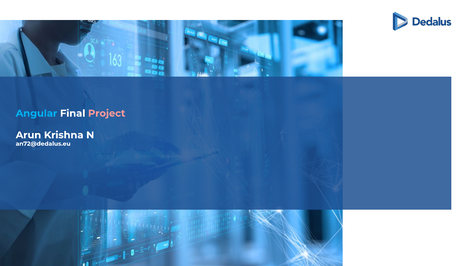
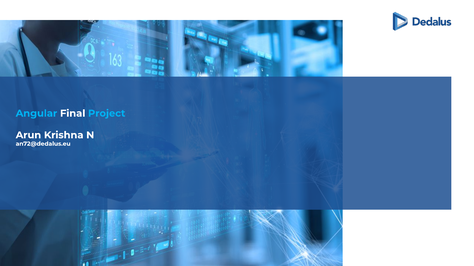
Project colour: pink -> light blue
